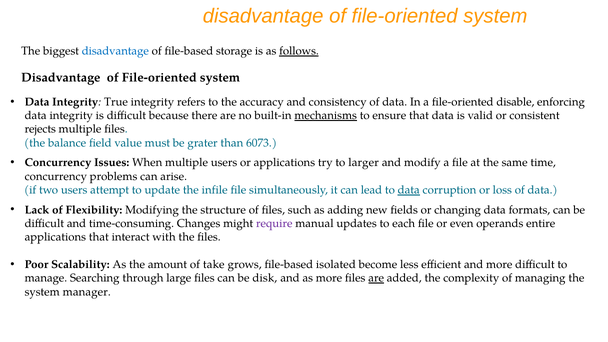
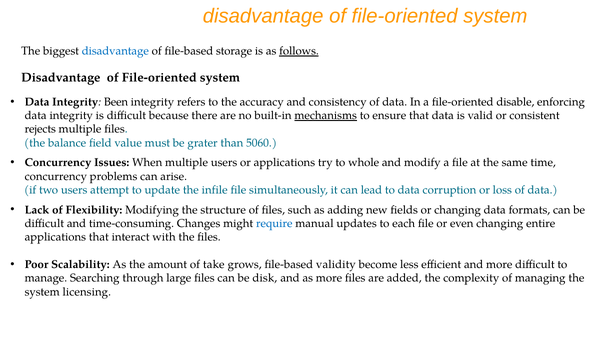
True: True -> Been
6073: 6073 -> 5060
larger: larger -> whole
data at (409, 190) underline: present -> none
require colour: purple -> blue
even operands: operands -> changing
isolated: isolated -> validity
are at (376, 278) underline: present -> none
manager: manager -> licensing
